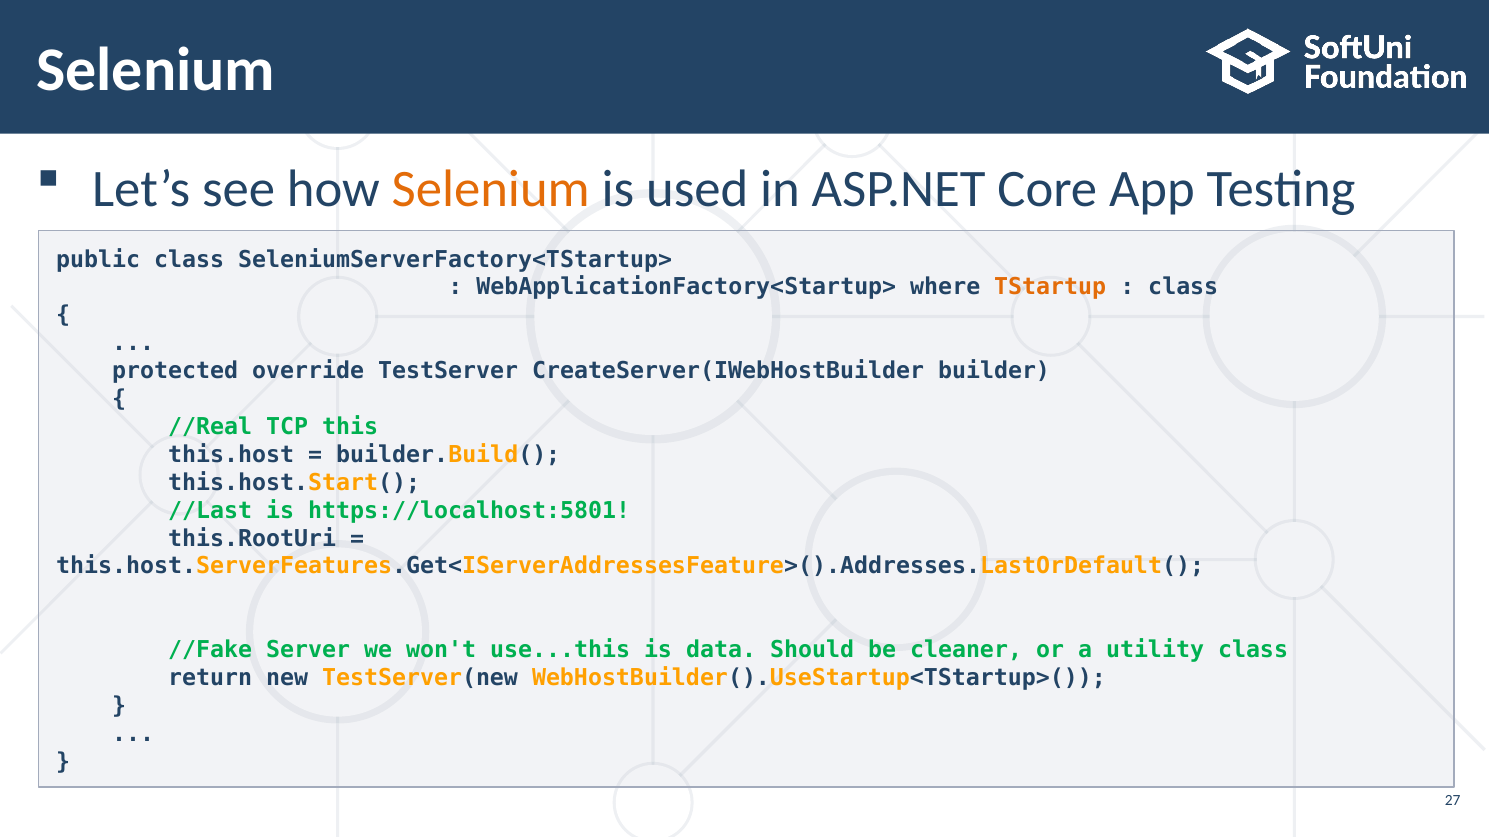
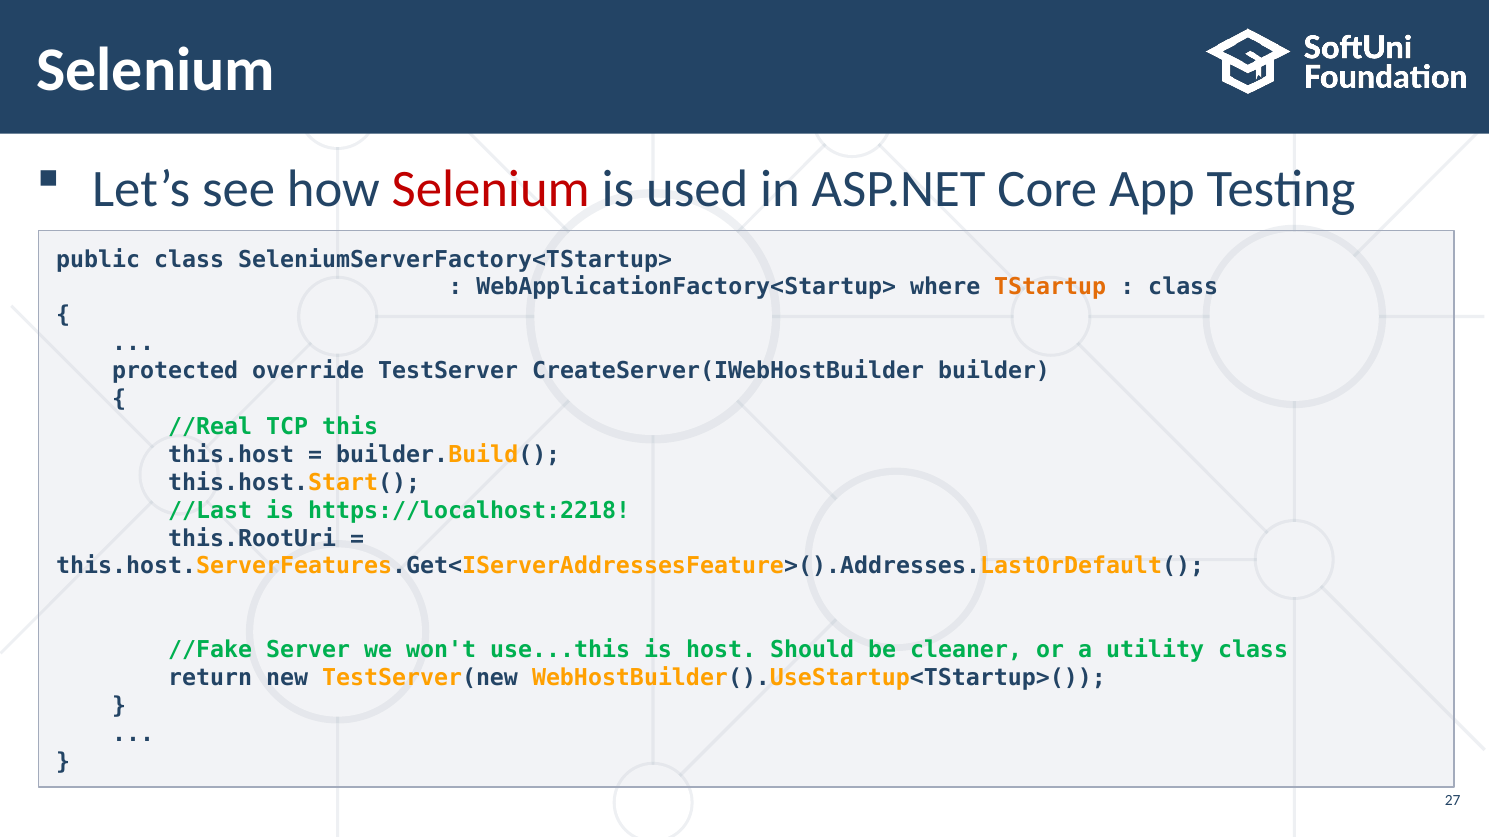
Selenium at (491, 189) colour: orange -> red
https://localhost:5801: https://localhost:5801 -> https://localhost:2218
data: data -> host
